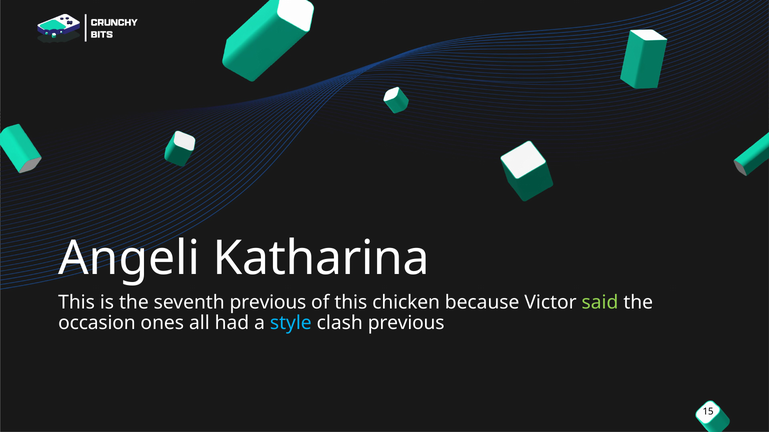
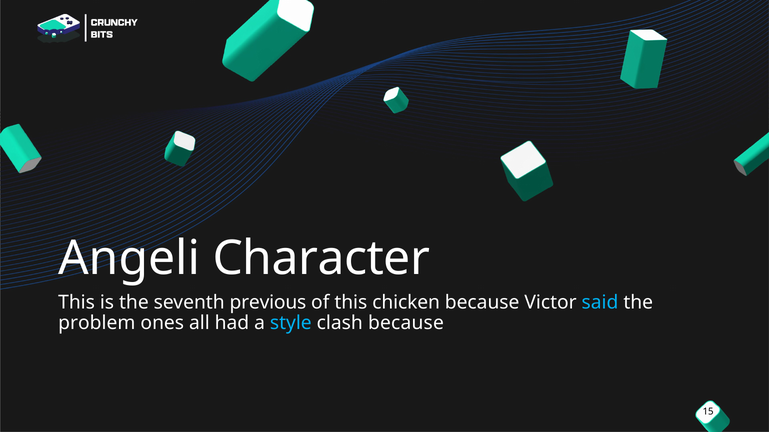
Katharina: Katharina -> Character
said colour: light green -> light blue
occasion: occasion -> problem
clash previous: previous -> because
